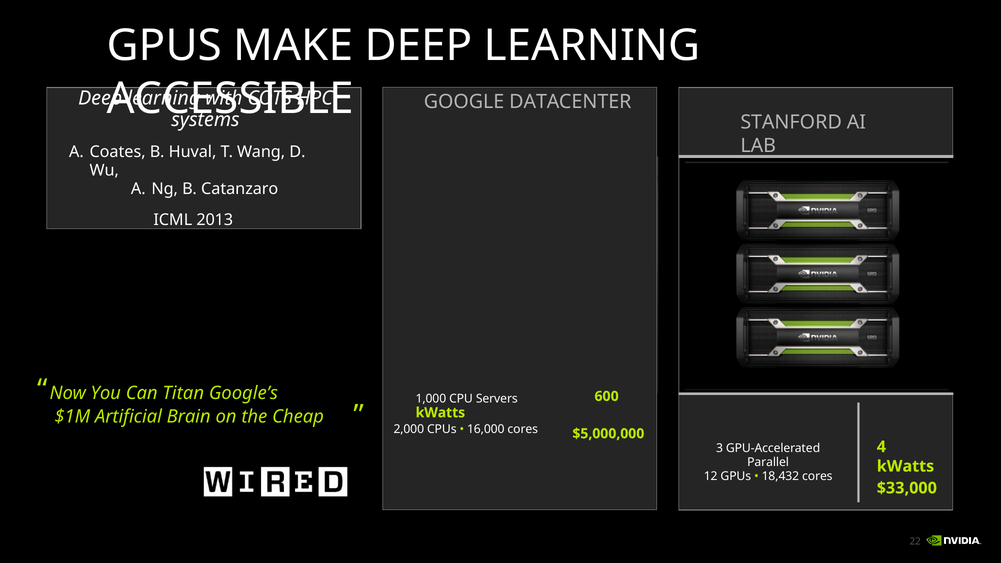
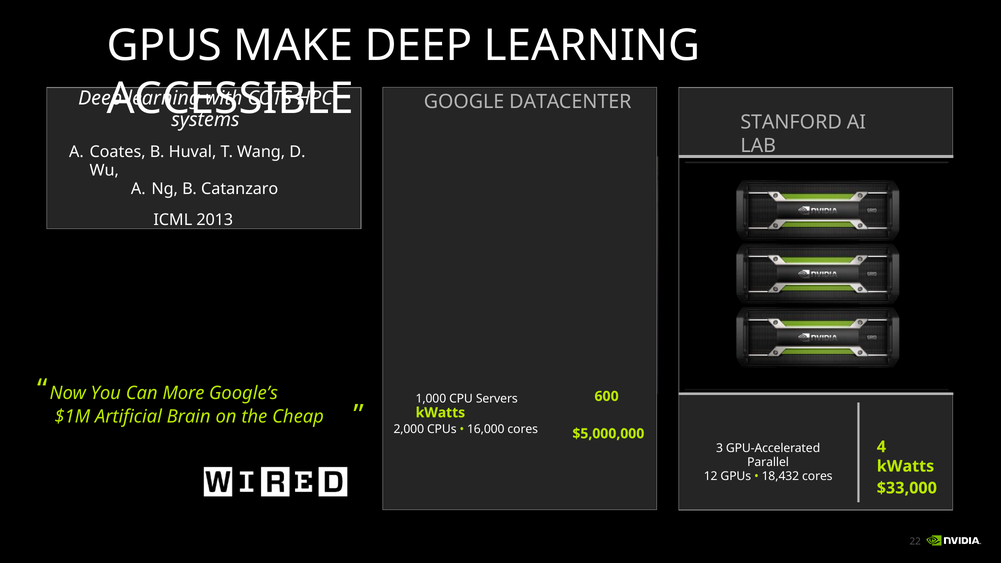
Titan: Titan -> More
